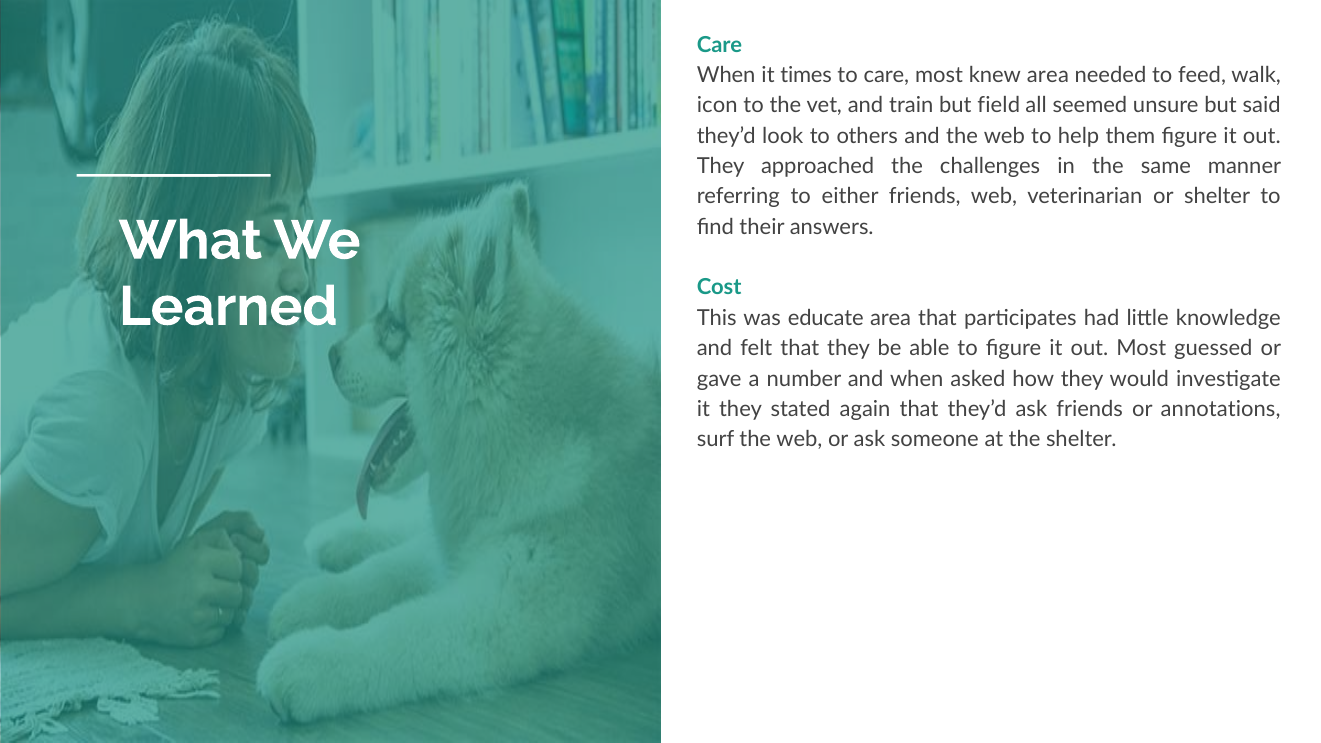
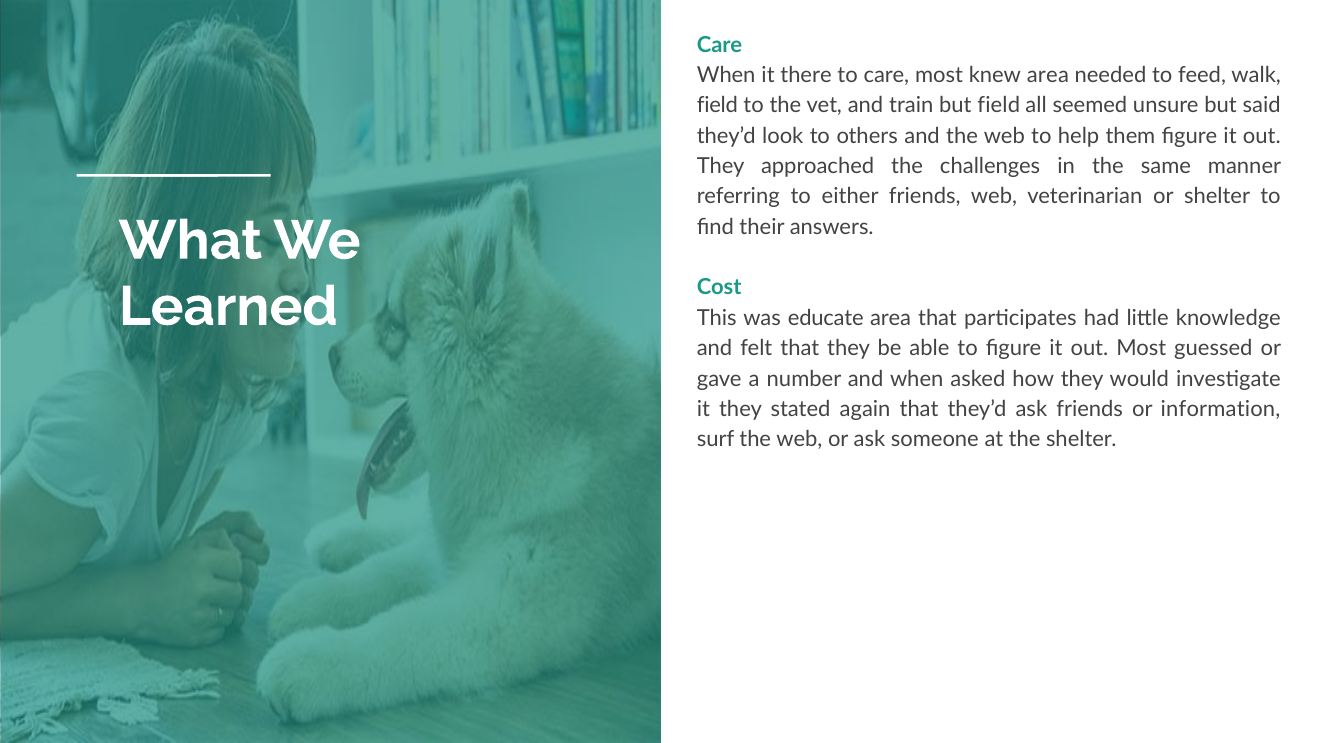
times: times -> there
icon at (717, 105): icon -> field
annotations: annotations -> information
